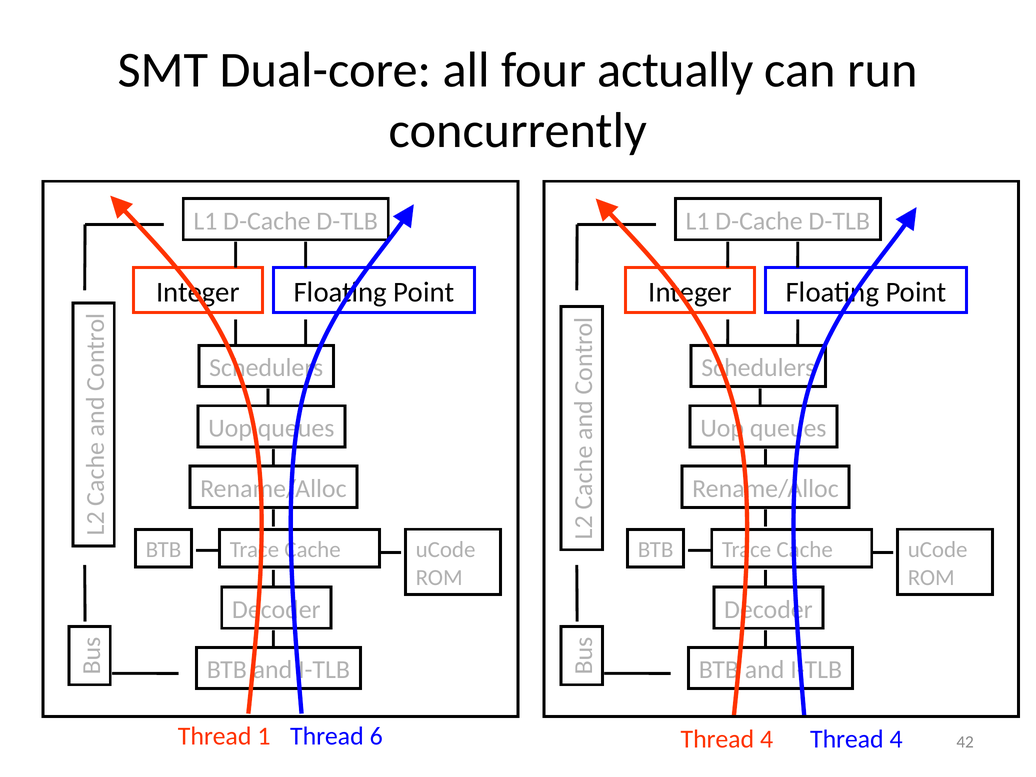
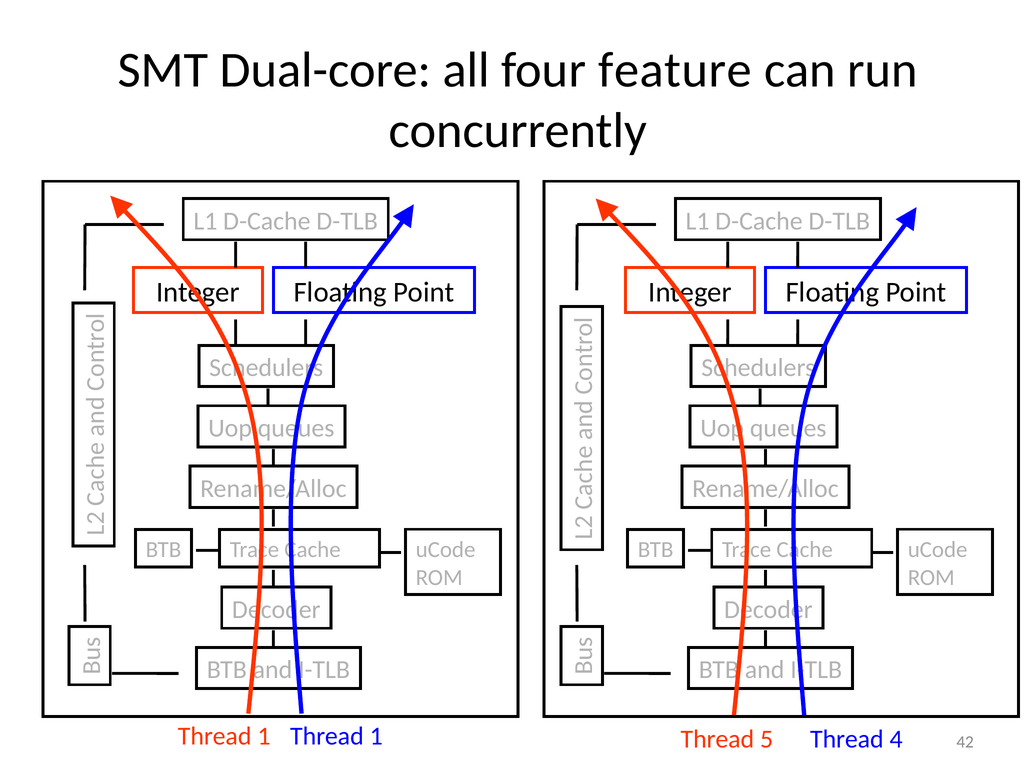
actually: actually -> feature
1 Thread 6: 6 -> 1
4 at (767, 739): 4 -> 5
